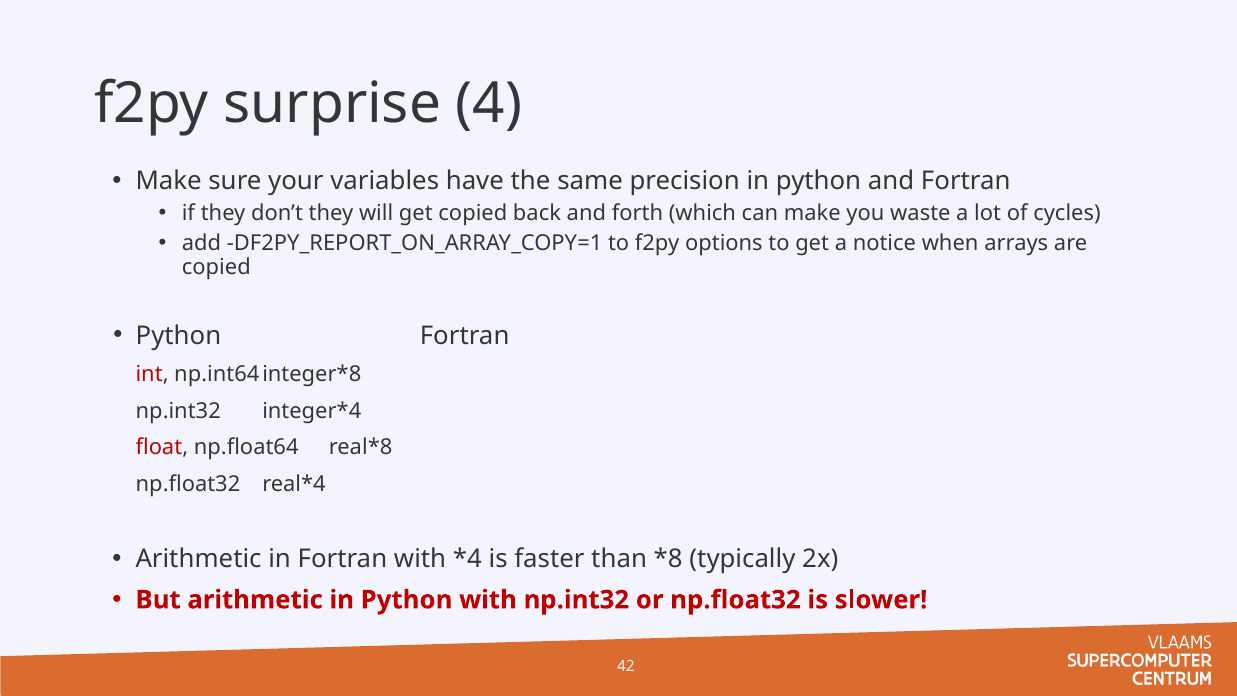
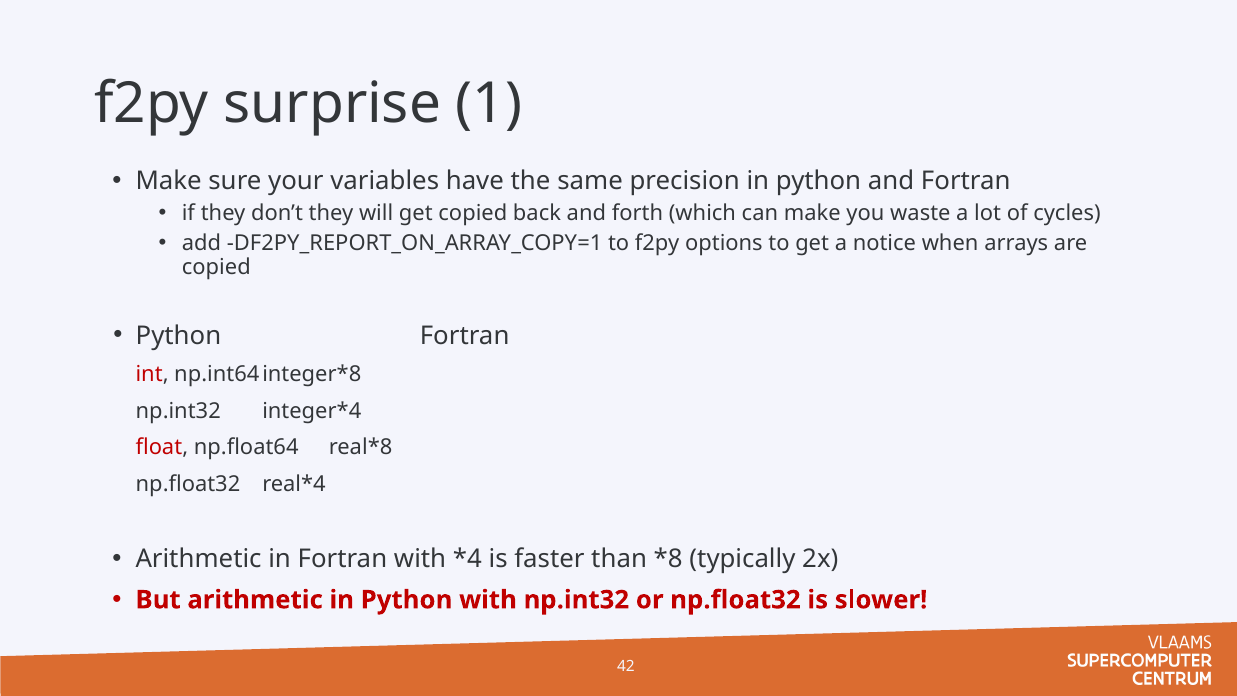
4: 4 -> 1
